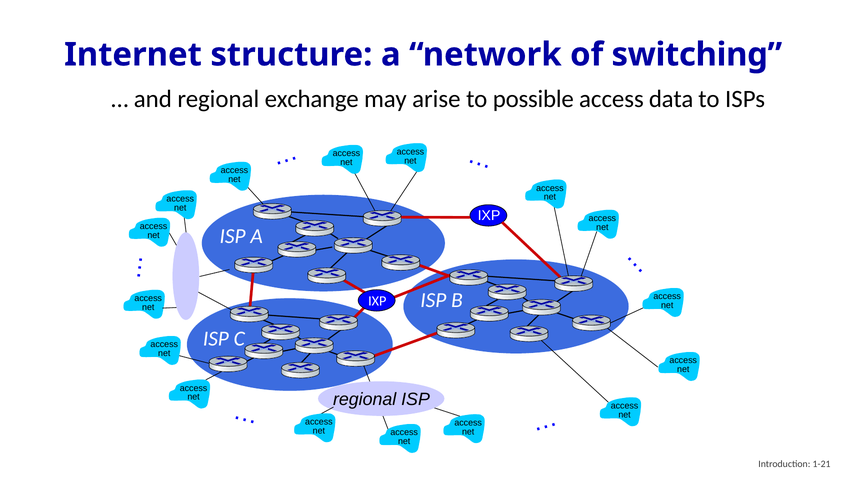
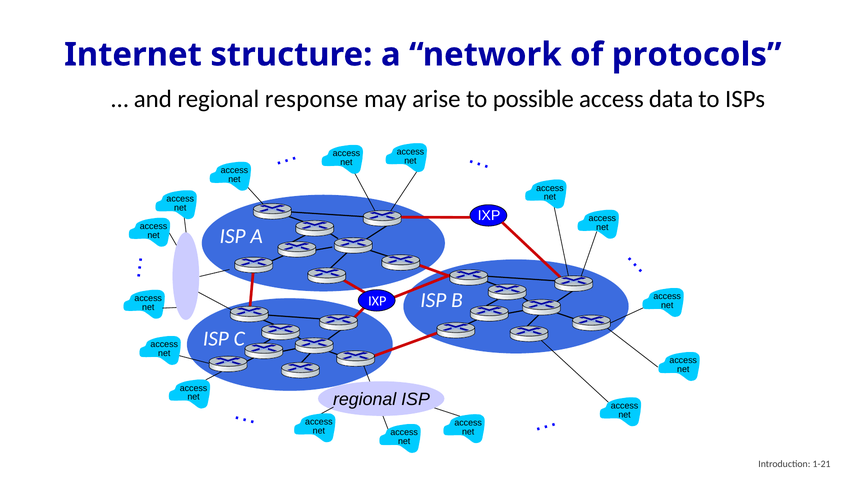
switching: switching -> protocols
exchange: exchange -> response
